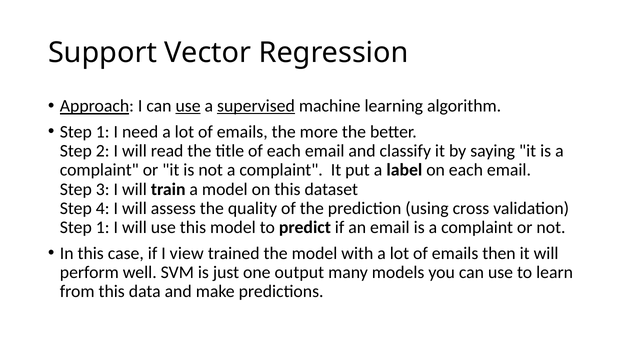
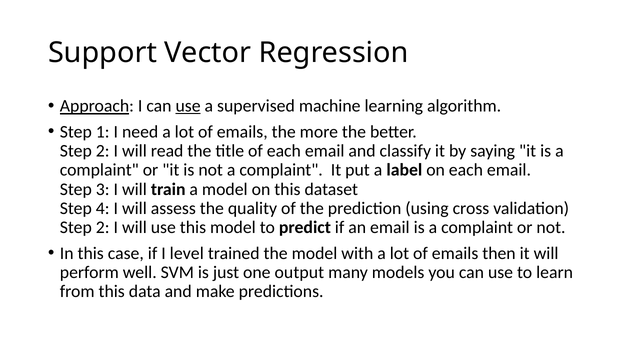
supervised underline: present -> none
1 at (103, 228): 1 -> 2
view: view -> level
